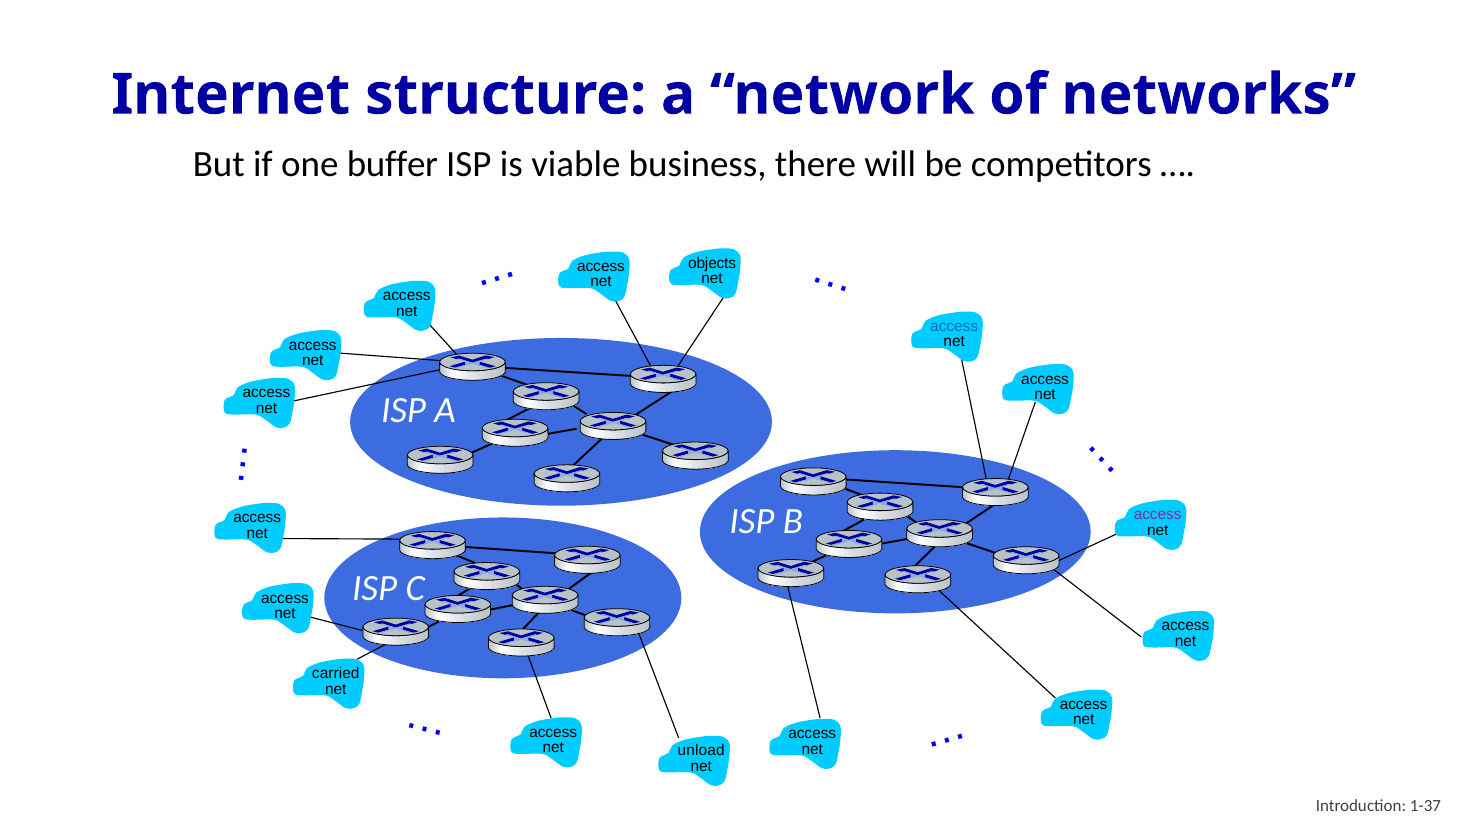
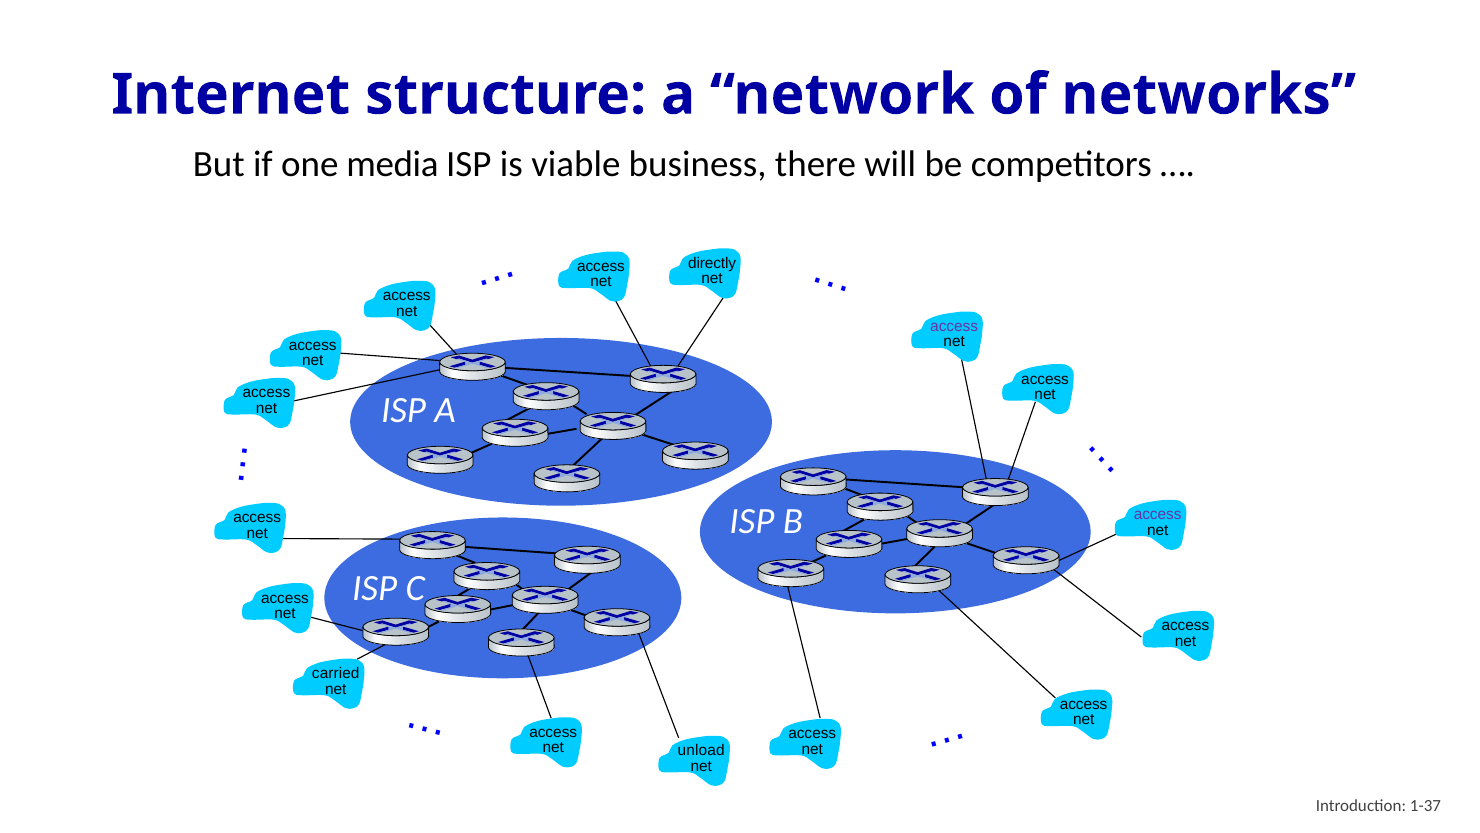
buffer: buffer -> media
objects: objects -> directly
access at (954, 326) colour: blue -> purple
